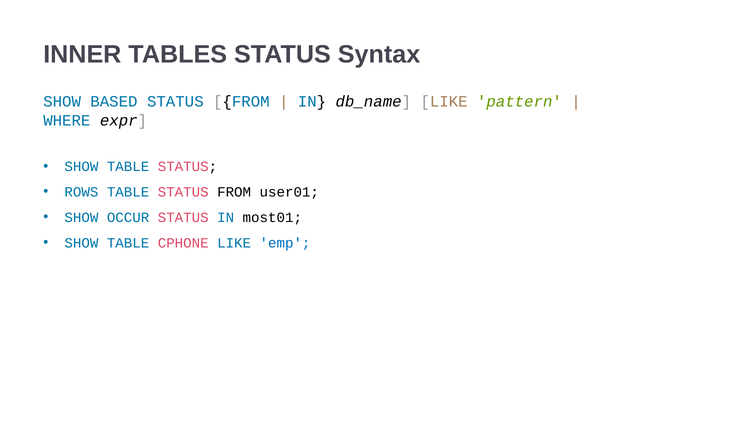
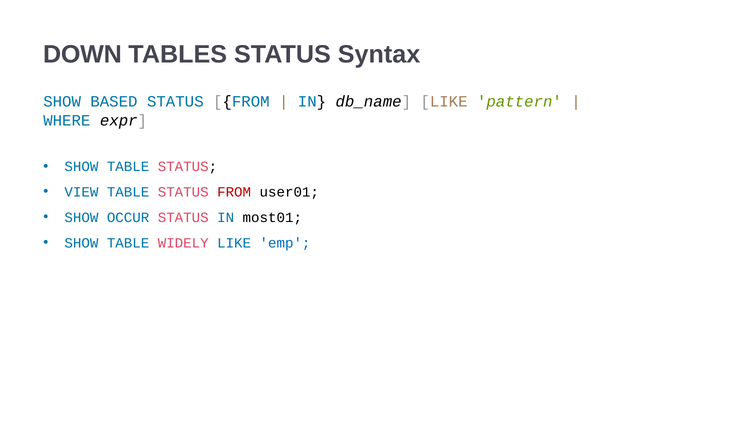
INNER: INNER -> DOWN
ROWS: ROWS -> VIEW
FROM at (234, 192) colour: black -> red
CPHONE: CPHONE -> WIDELY
